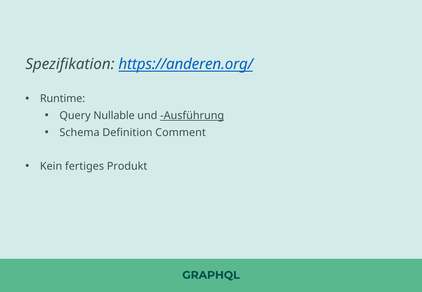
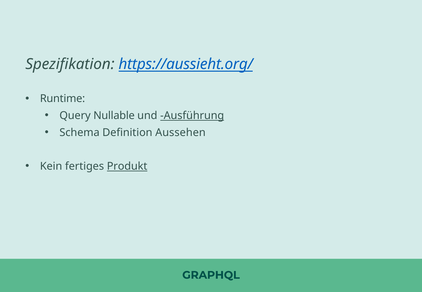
https://anderen.org/: https://anderen.org/ -> https://aussieht.org/
Comment: Comment -> Aussehen
Produkt underline: none -> present
